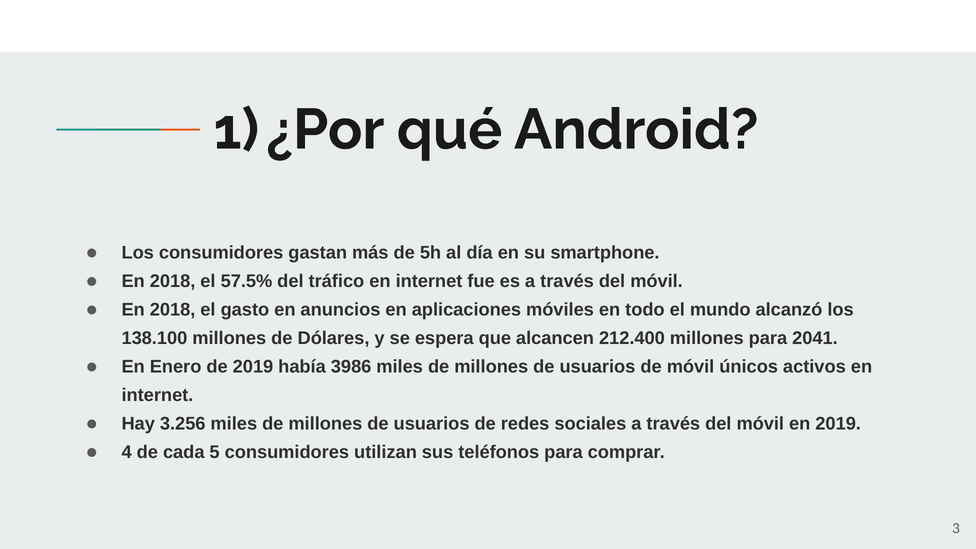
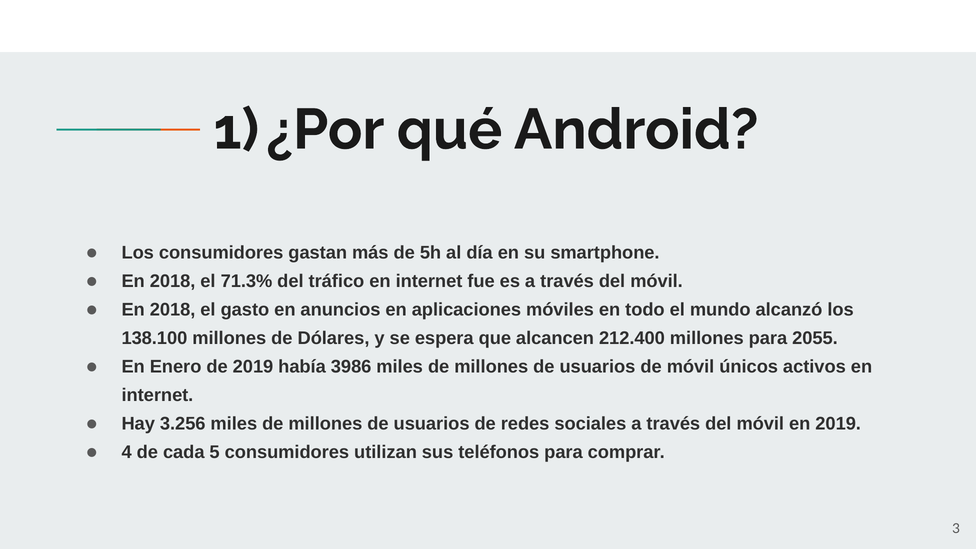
57.5%: 57.5% -> 71.3%
2041: 2041 -> 2055
